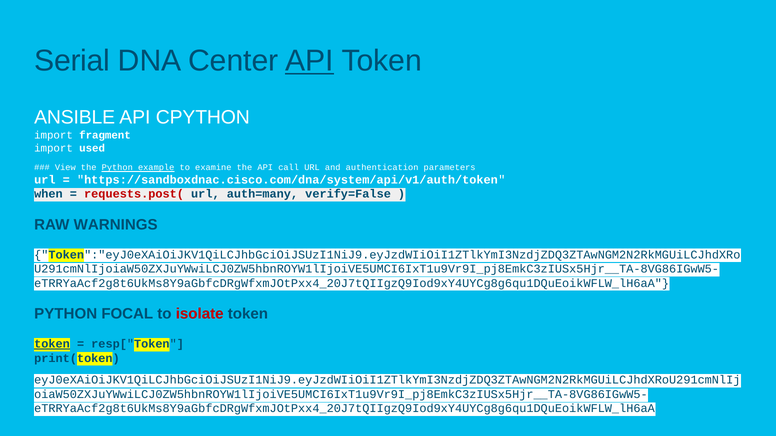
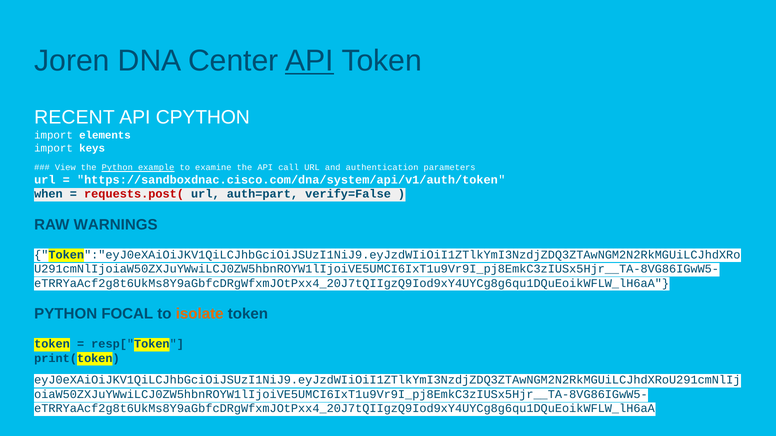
Serial: Serial -> Joren
ANSIBLE: ANSIBLE -> RECENT
fragment: fragment -> elements
used: used -> keys
auth=many: auth=many -> auth=part
isolate colour: red -> orange
token at (52, 344) underline: present -> none
